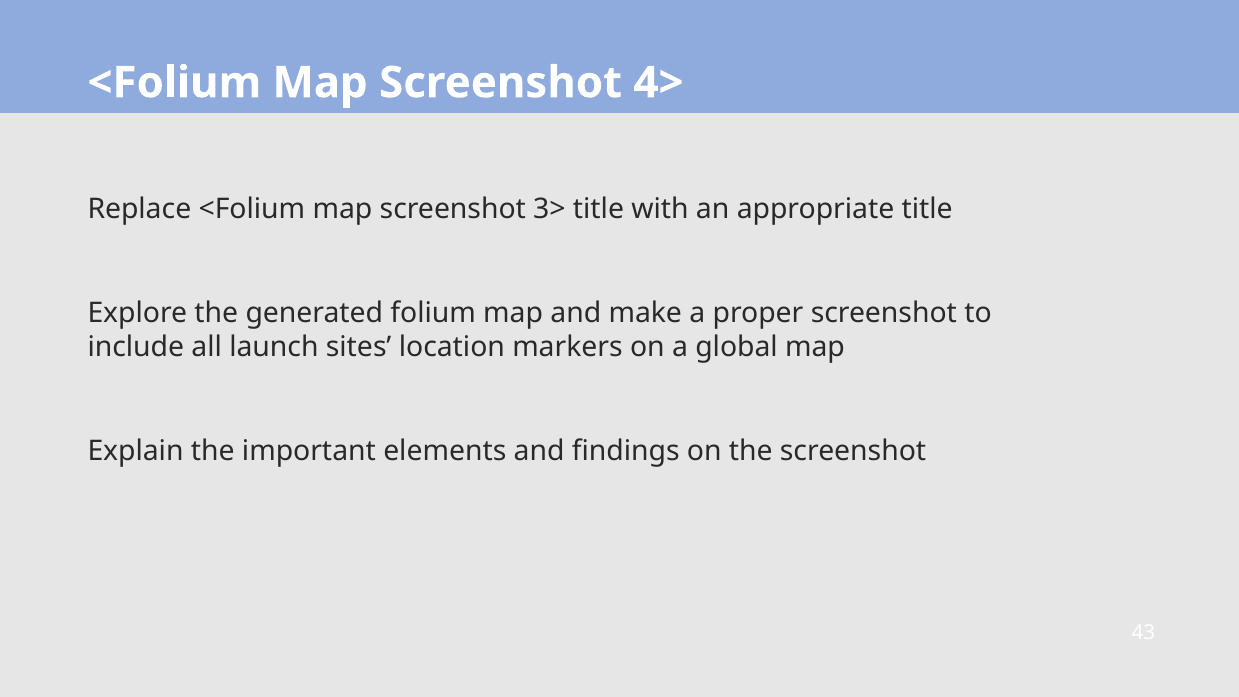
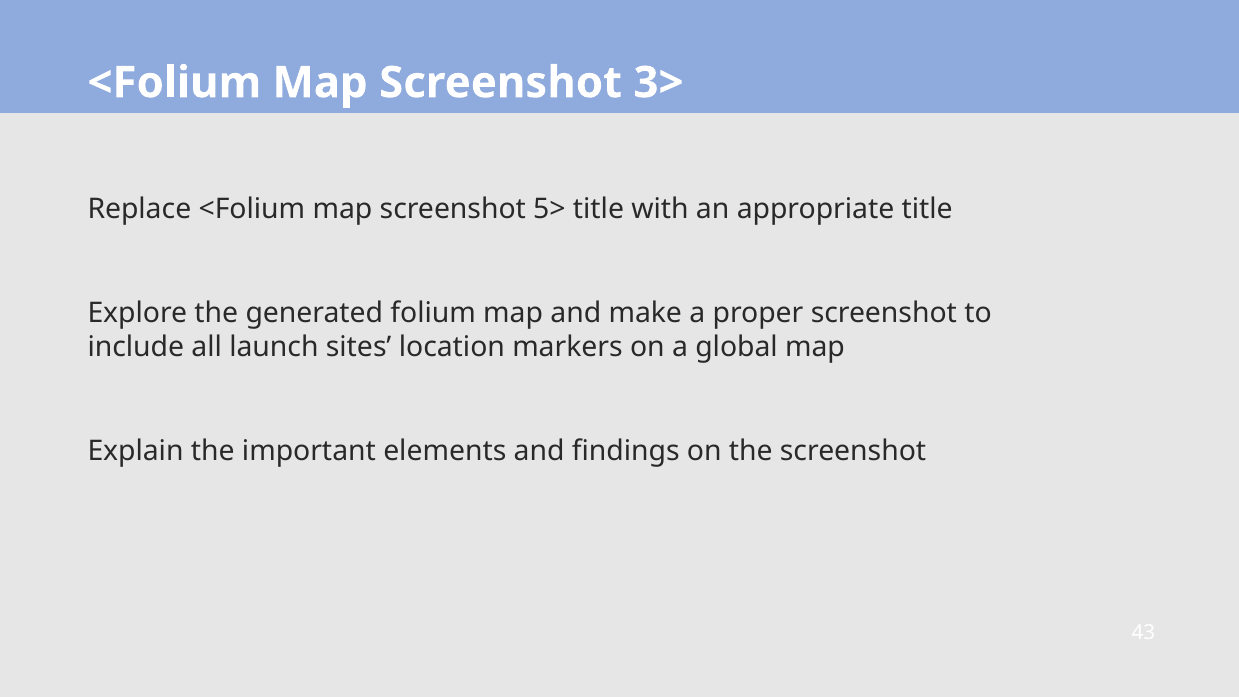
4>: 4> -> 3>
3>: 3> -> 5>
